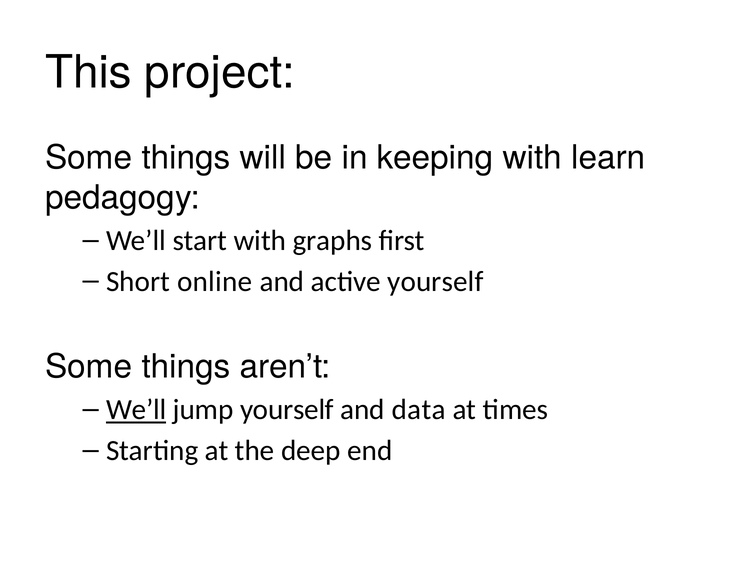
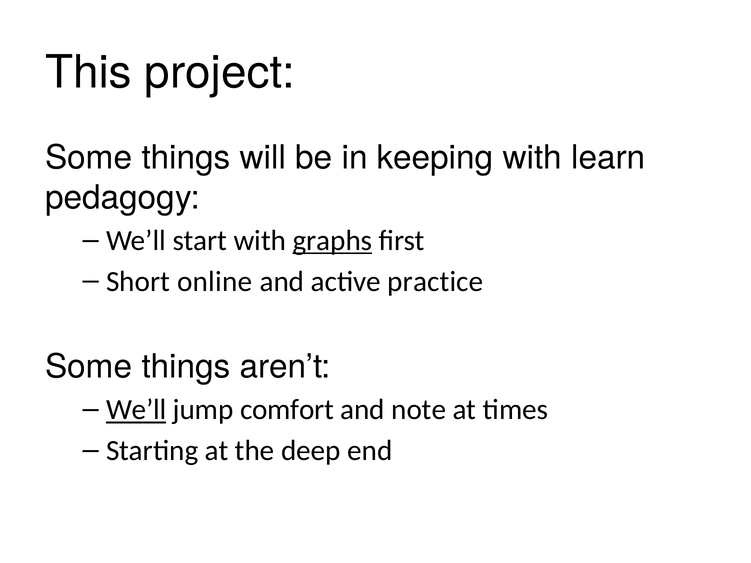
graphs underline: none -> present
active yourself: yourself -> practice
jump yourself: yourself -> comfort
data: data -> note
